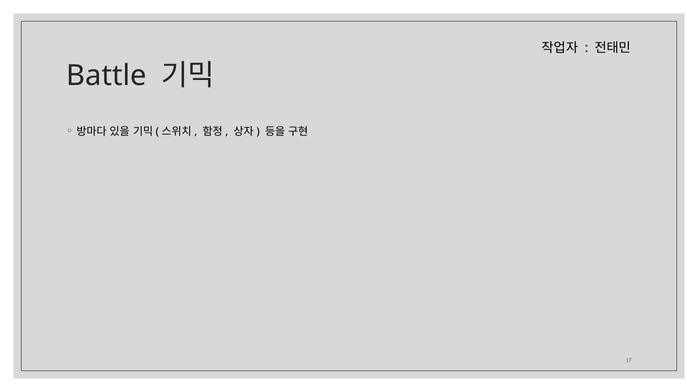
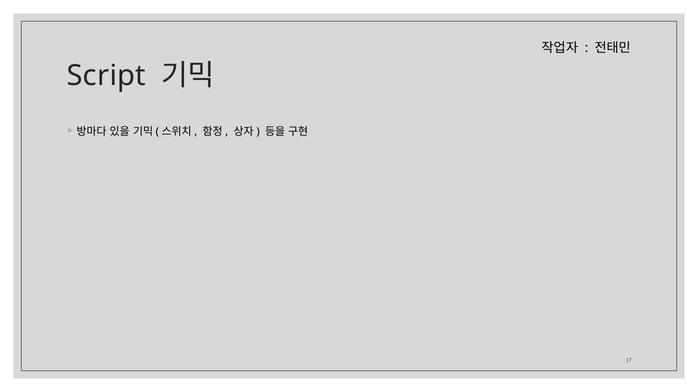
Battle: Battle -> Script
